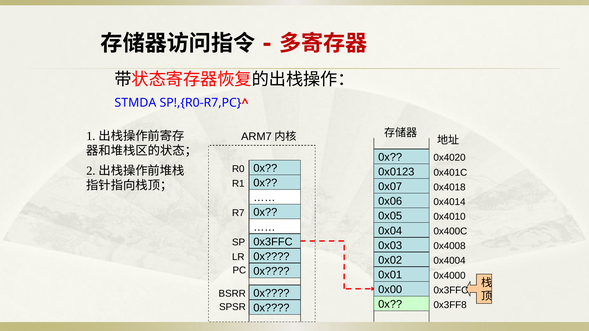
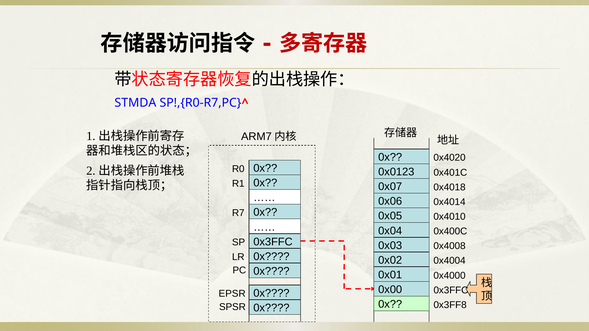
BSRR: BSRR -> EPSR
